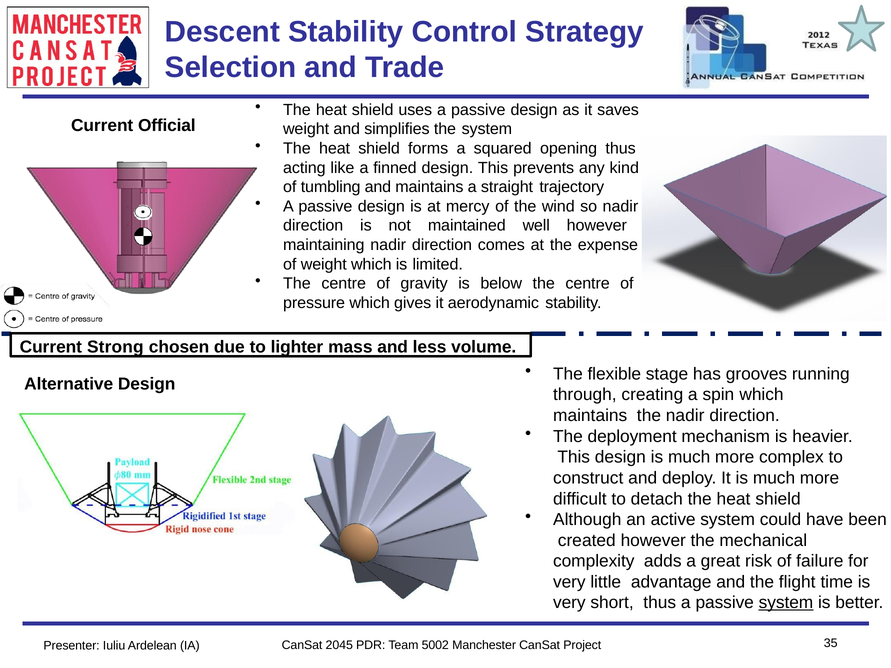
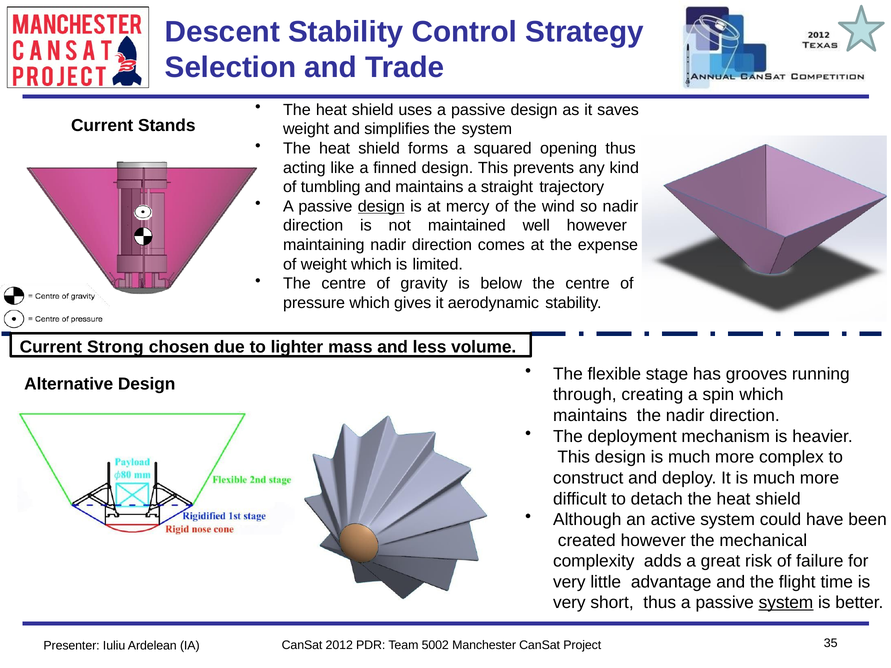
Official: Official -> Stands
design at (381, 206) underline: none -> present
2045: 2045 -> 2012
